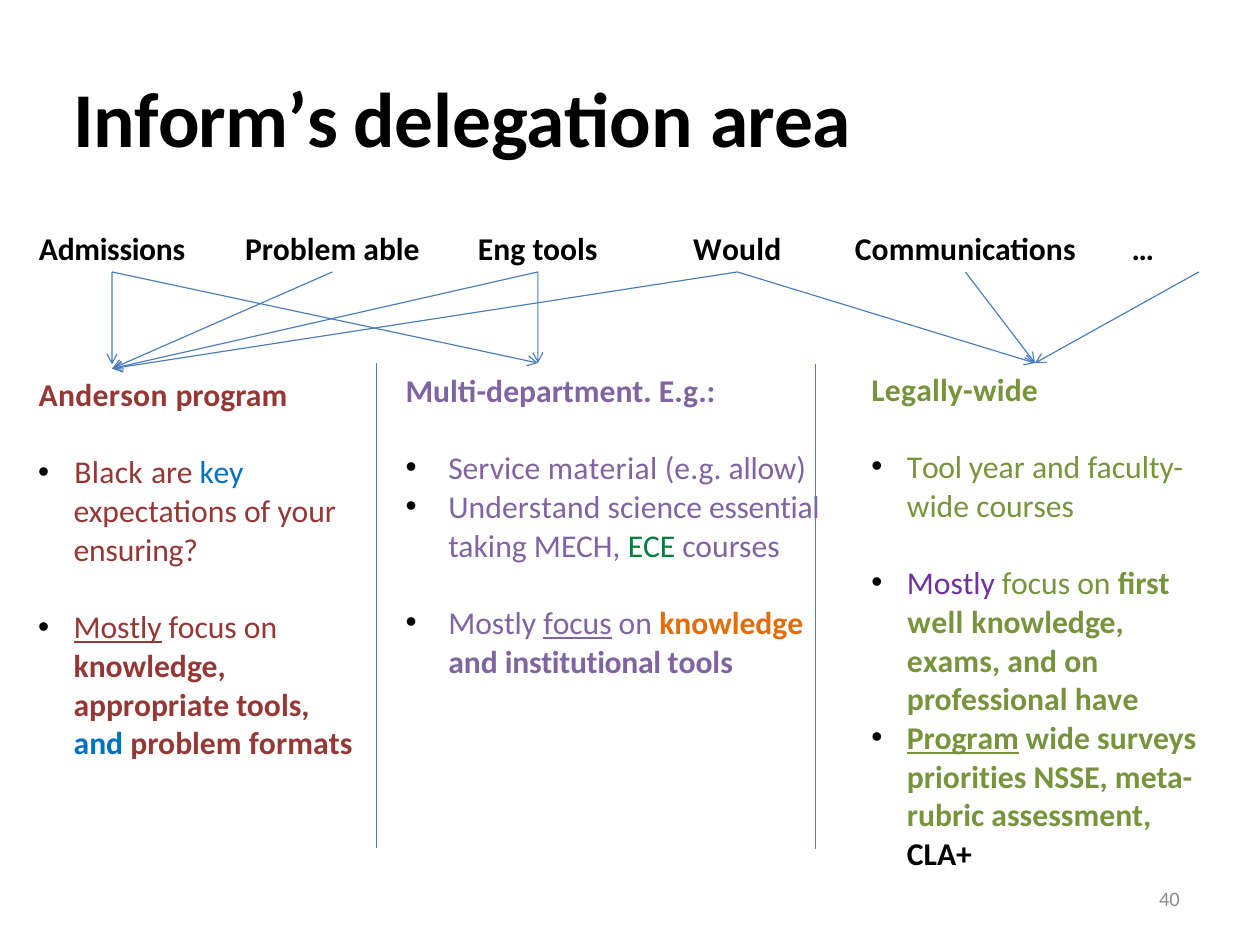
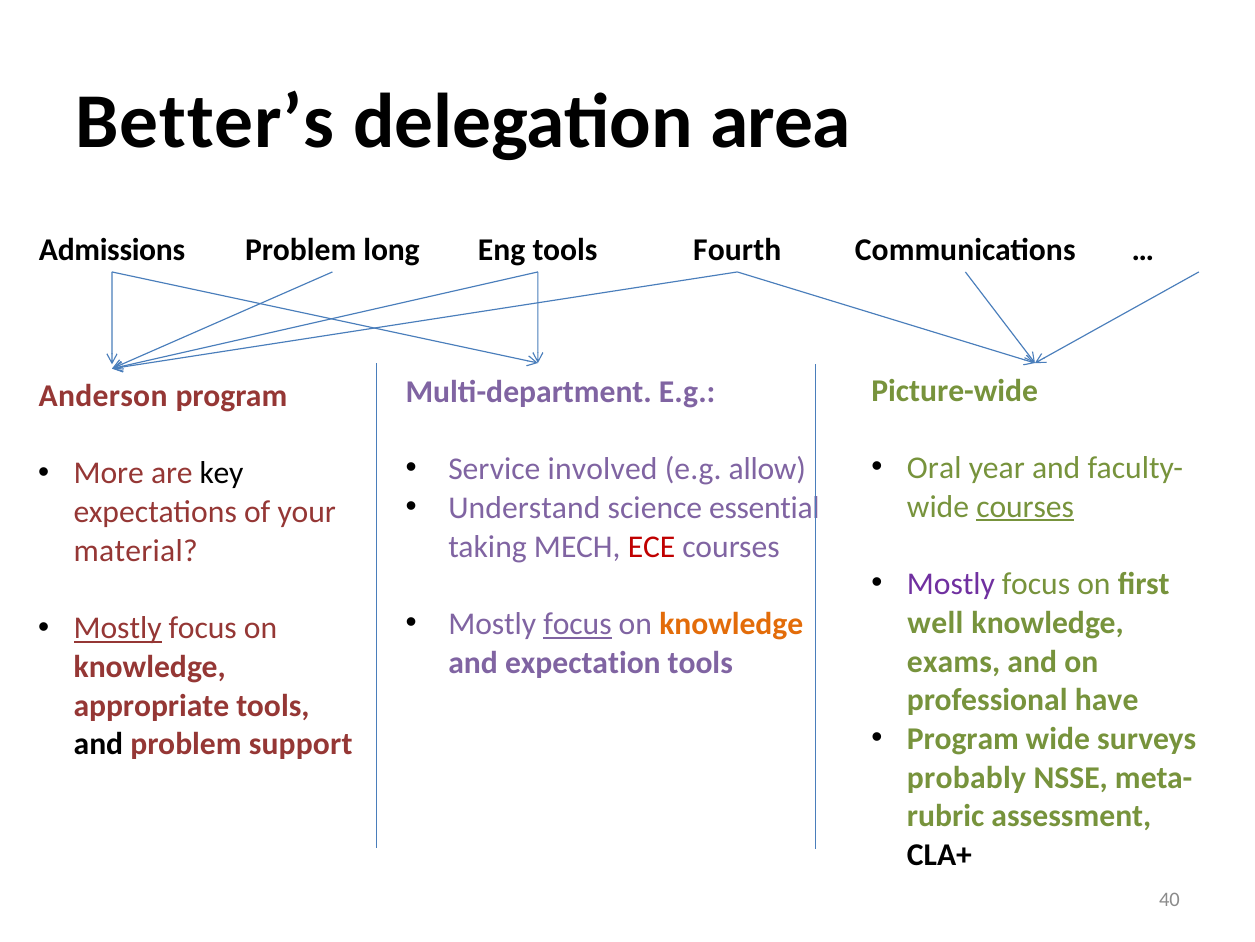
Inform’s: Inform’s -> Better’s
able: able -> long
Would: Would -> Fourth
Legally-wide: Legally-wide -> Picture-wide
Tool: Tool -> Oral
material: material -> involved
Black: Black -> More
key colour: blue -> black
courses at (1025, 506) underline: none -> present
ECE colour: green -> red
ensuring: ensuring -> material
institutional: institutional -> expectation
Program at (963, 738) underline: present -> none
and at (98, 744) colour: blue -> black
formats: formats -> support
priorities: priorities -> probably
